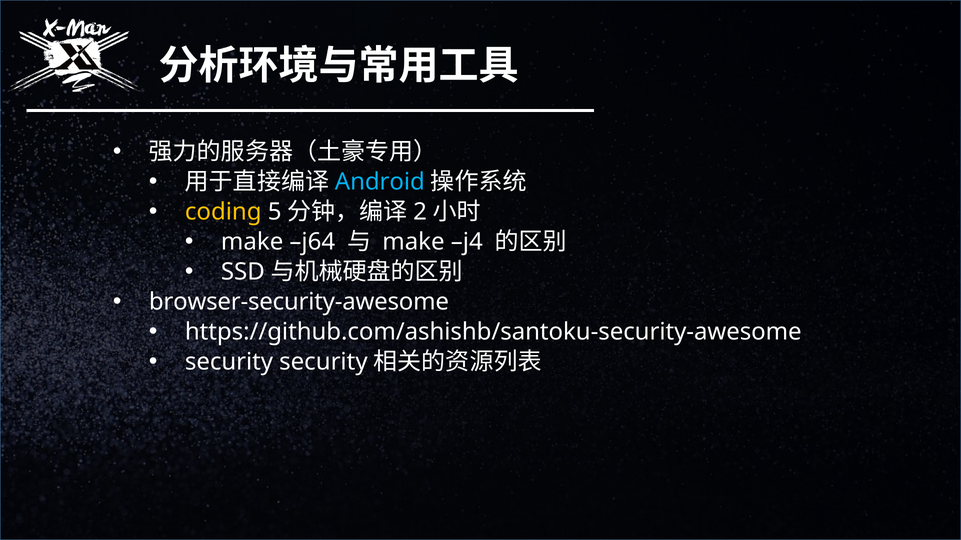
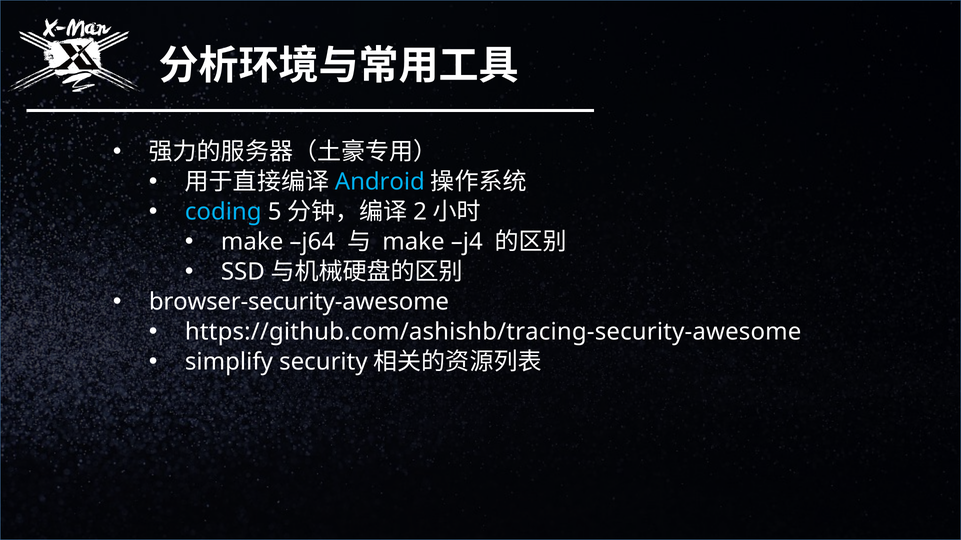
coding colour: yellow -> light blue
https://github.com/ashishb/santoku-security-awesome: https://github.com/ashishb/santoku-security-awesome -> https://github.com/ashishb/tracing-security-awesome
security at (229, 362): security -> simplify
